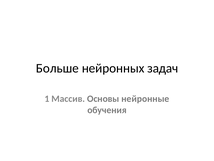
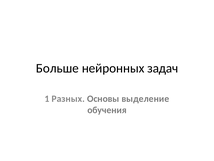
Массив: Массив -> Разных
нейронные: нейронные -> выделение
